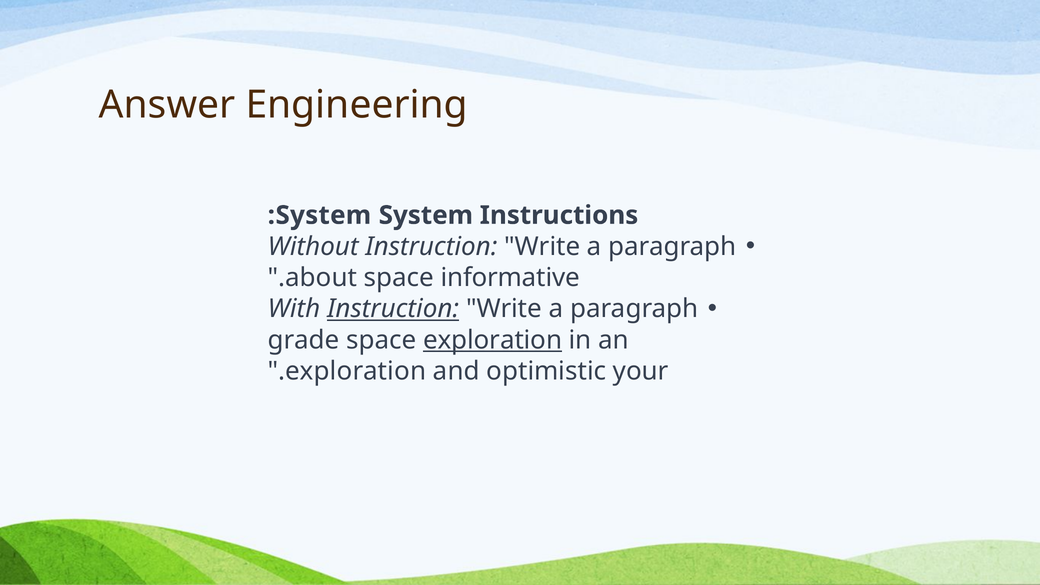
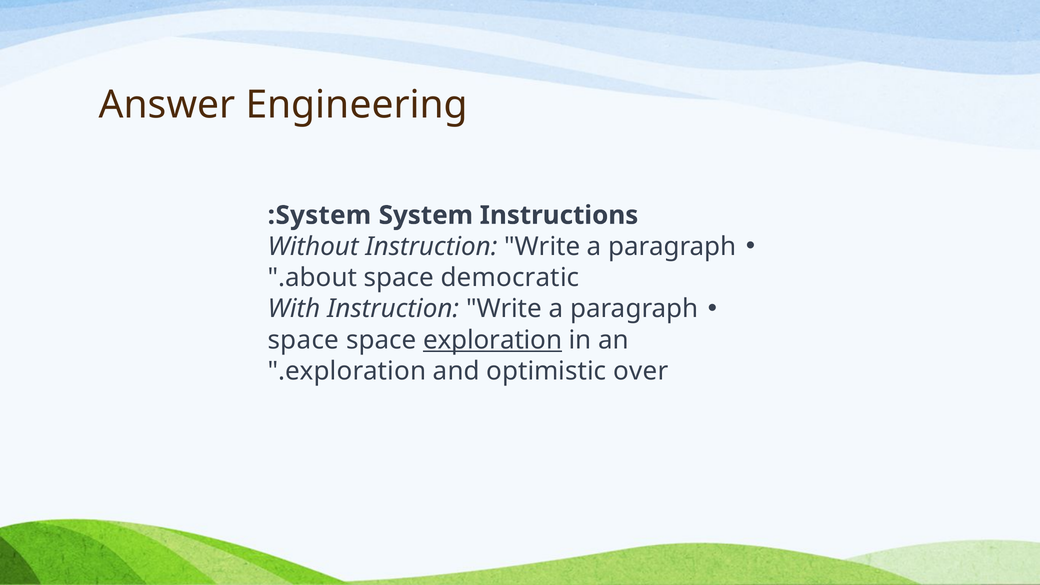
informative: informative -> democratic
Instruction at (393, 309) underline: present -> none
grade at (304, 340): grade -> space
your: your -> over
